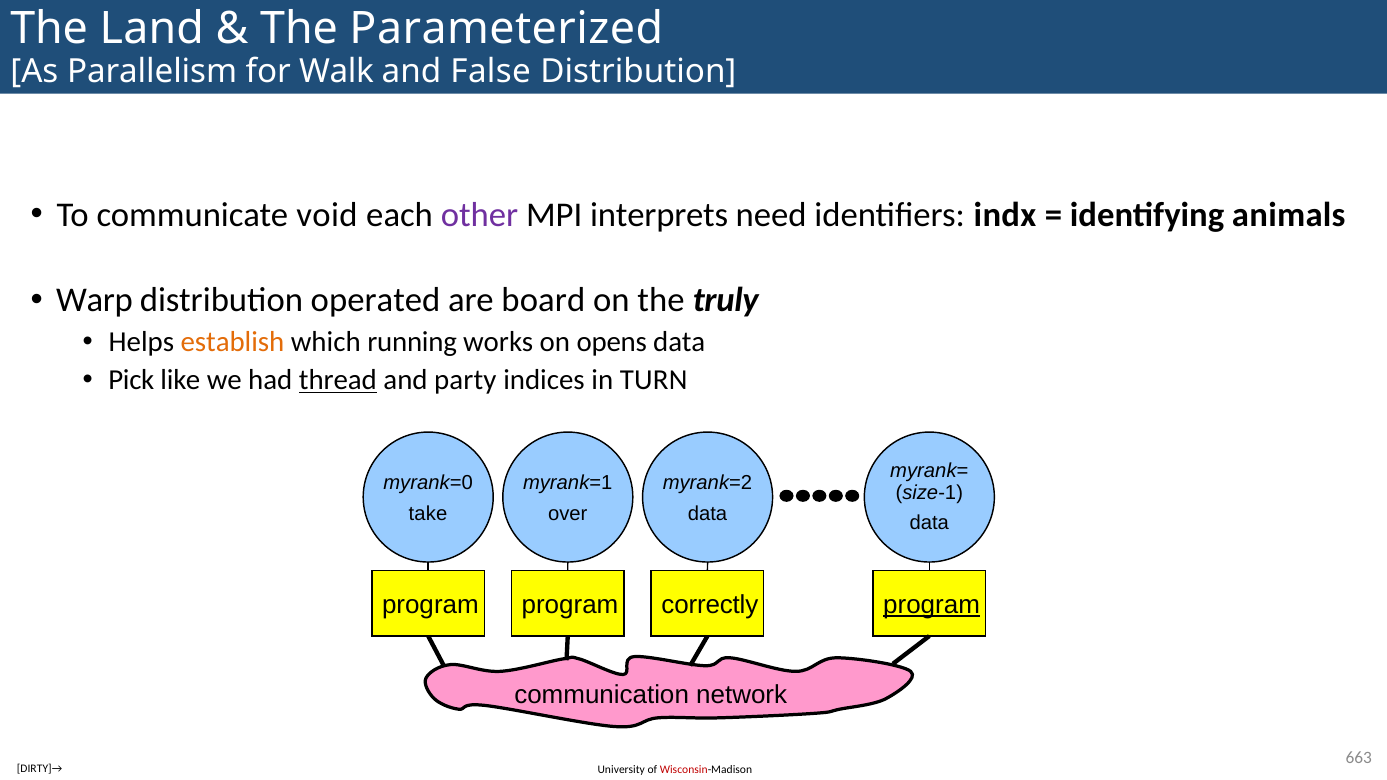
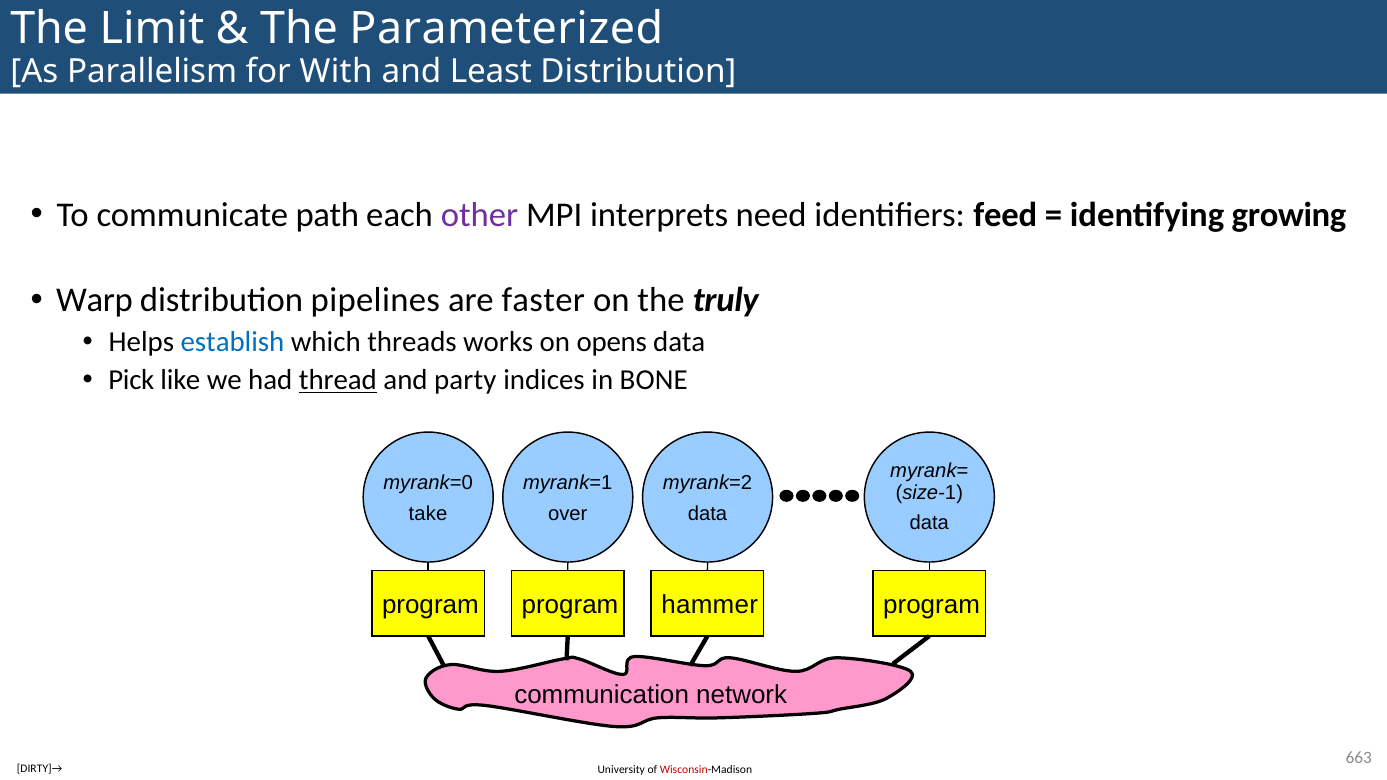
Land: Land -> Limit
Walk: Walk -> With
False: False -> Least
void: void -> path
indx: indx -> feed
animals: animals -> growing
operated: operated -> pipelines
board: board -> faster
establish colour: orange -> blue
running: running -> threads
TURN: TURN -> BONE
correctly: correctly -> hammer
program at (932, 605) underline: present -> none
